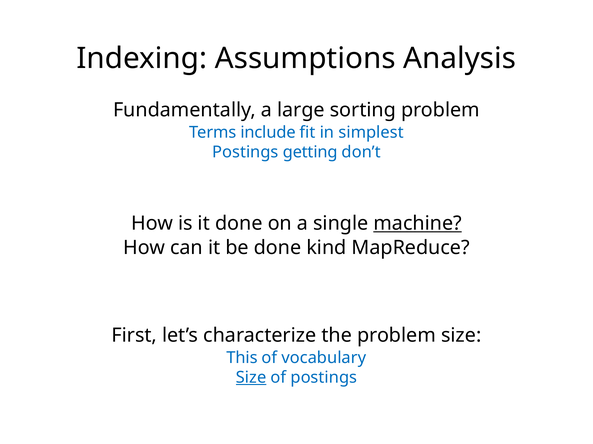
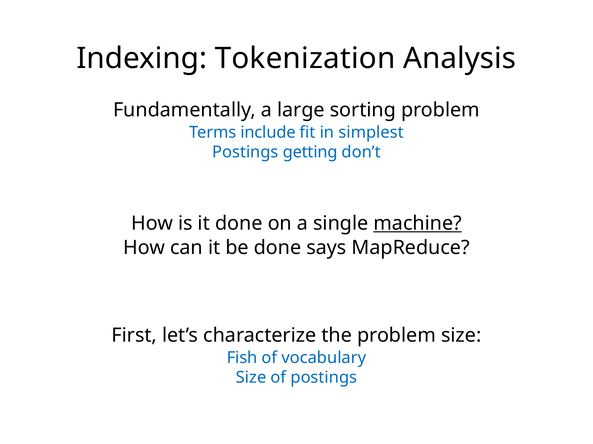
Assumptions: Assumptions -> Tokenization
kind: kind -> says
This: This -> Fish
Size at (251, 378) underline: present -> none
